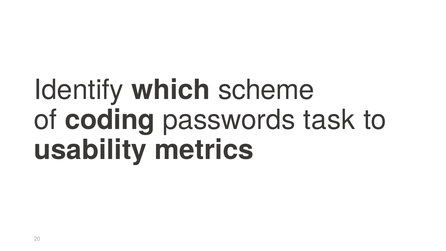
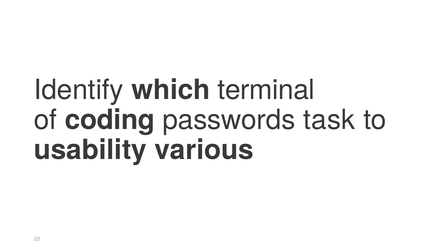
scheme: scheme -> terminal
metrics: metrics -> various
